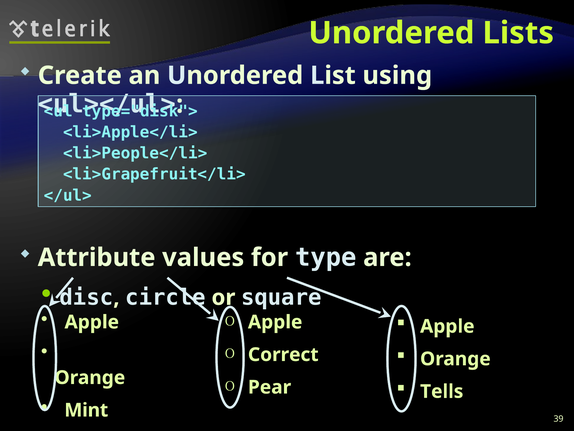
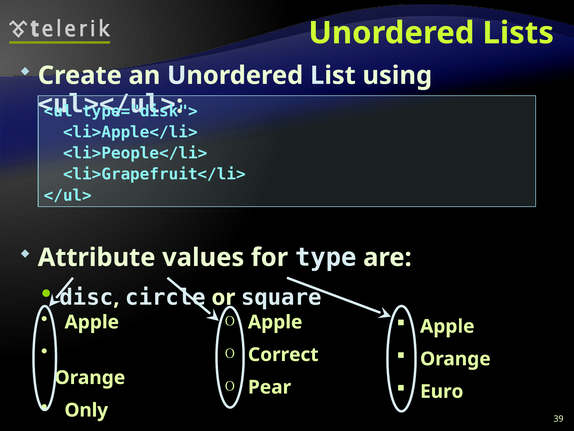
Tells: Tells -> Euro
Mint: Mint -> Only
